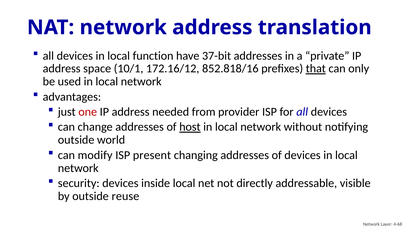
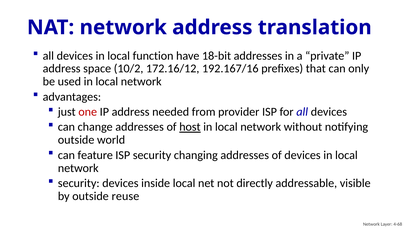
37-bit: 37-bit -> 18-bit
10/1: 10/1 -> 10/2
852.818/16: 852.818/16 -> 192.167/16
that underline: present -> none
modify: modify -> feature
ISP present: present -> security
